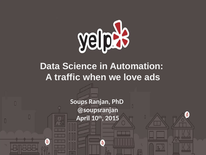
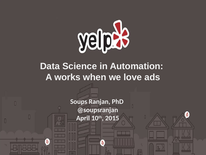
traffic: traffic -> works
